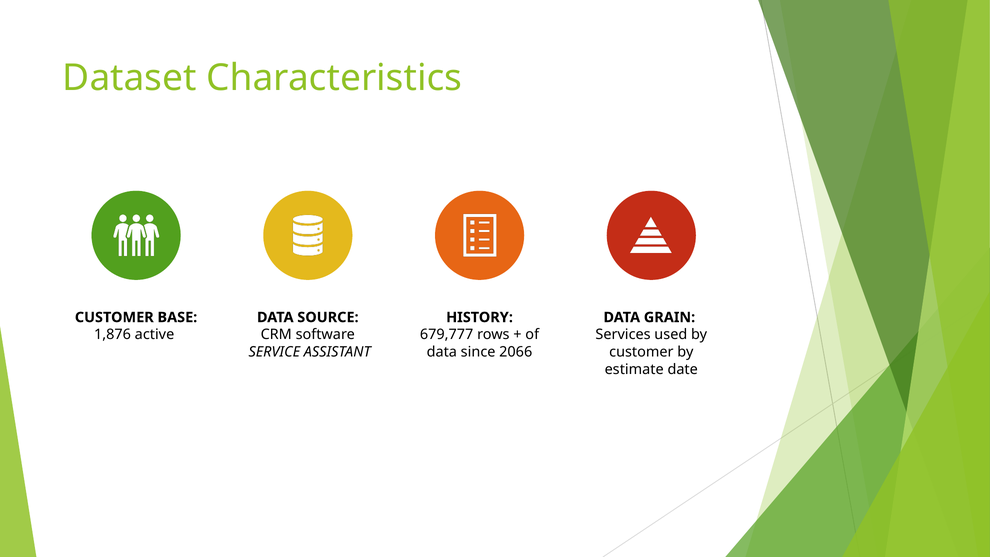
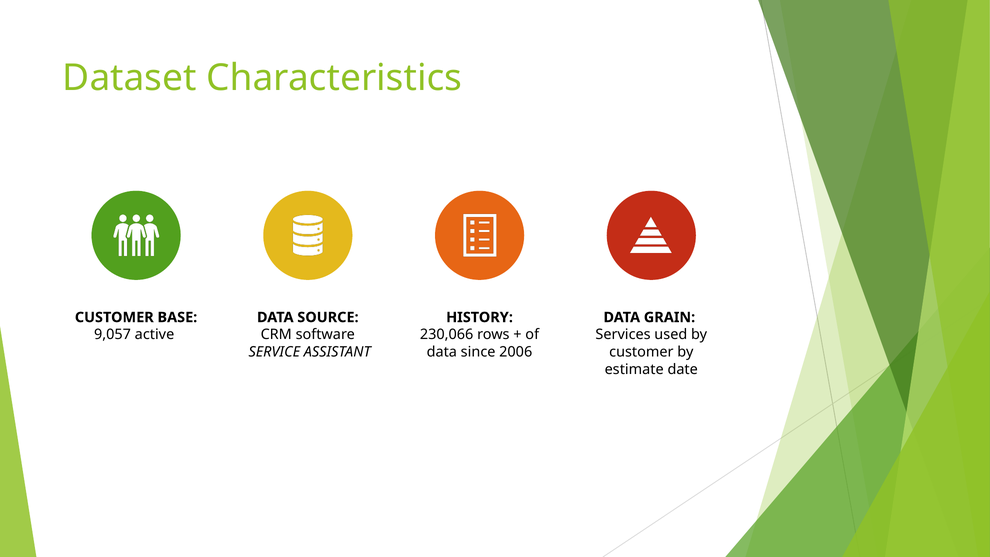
1,876: 1,876 -> 9,057
679,777: 679,777 -> 230,066
2066: 2066 -> 2006
